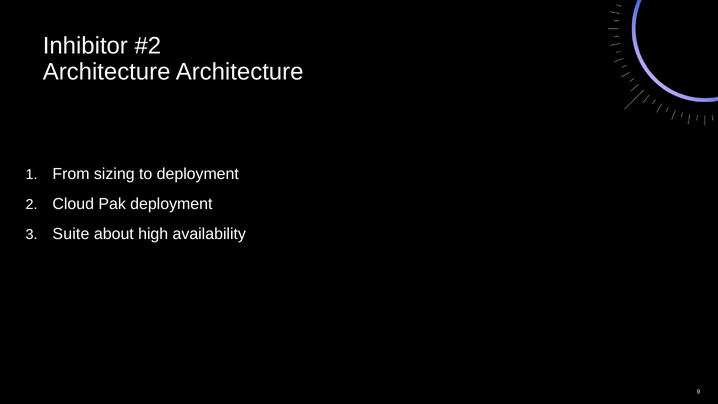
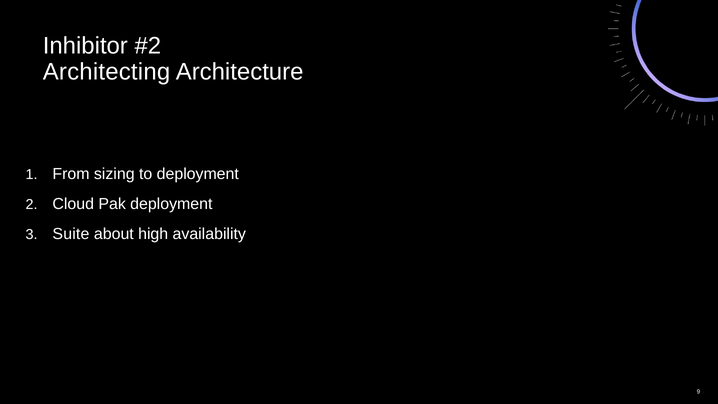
Architecture at (107, 72): Architecture -> Architecting
